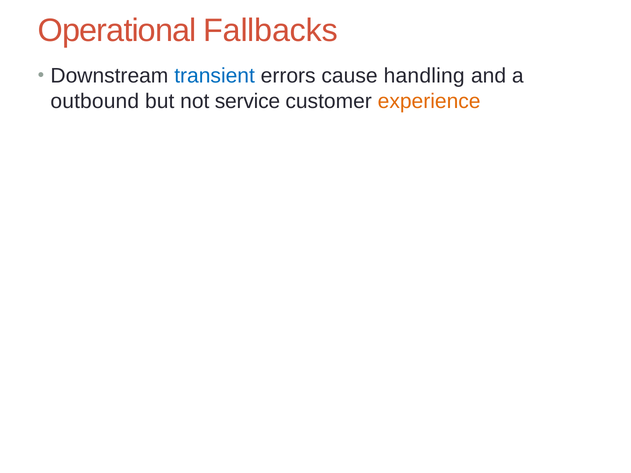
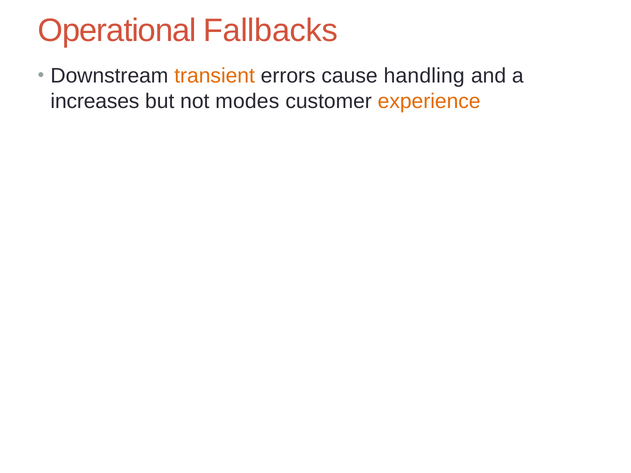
transient colour: blue -> orange
outbound: outbound -> increases
service: service -> modes
